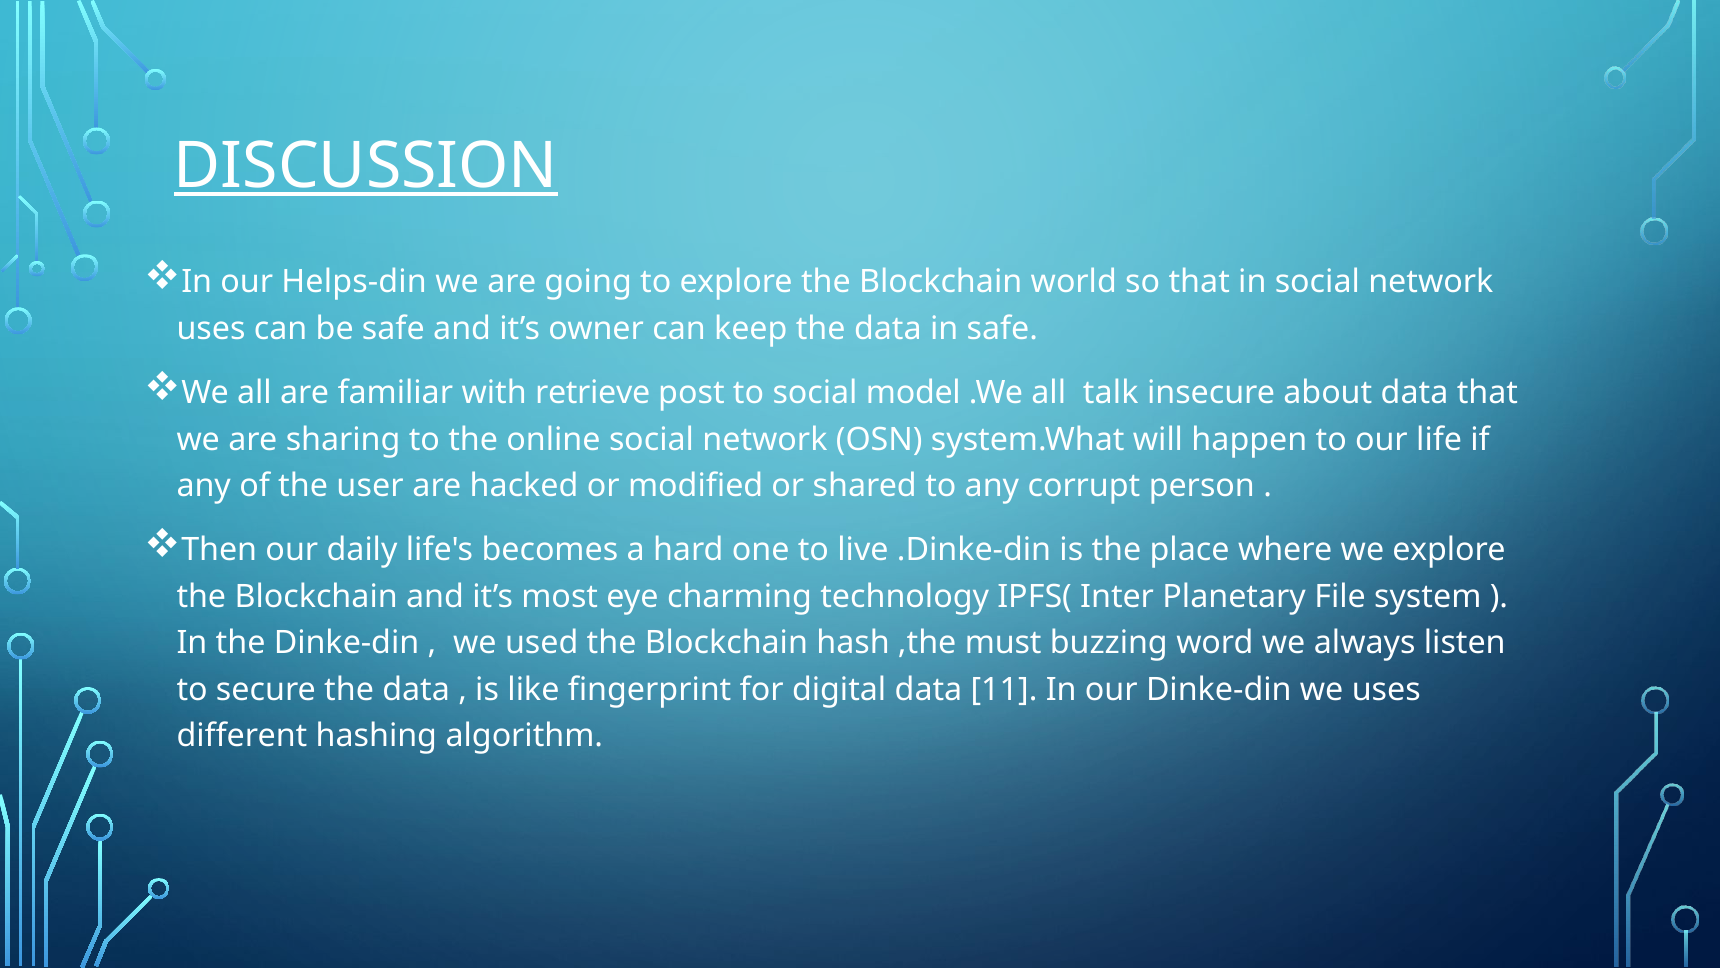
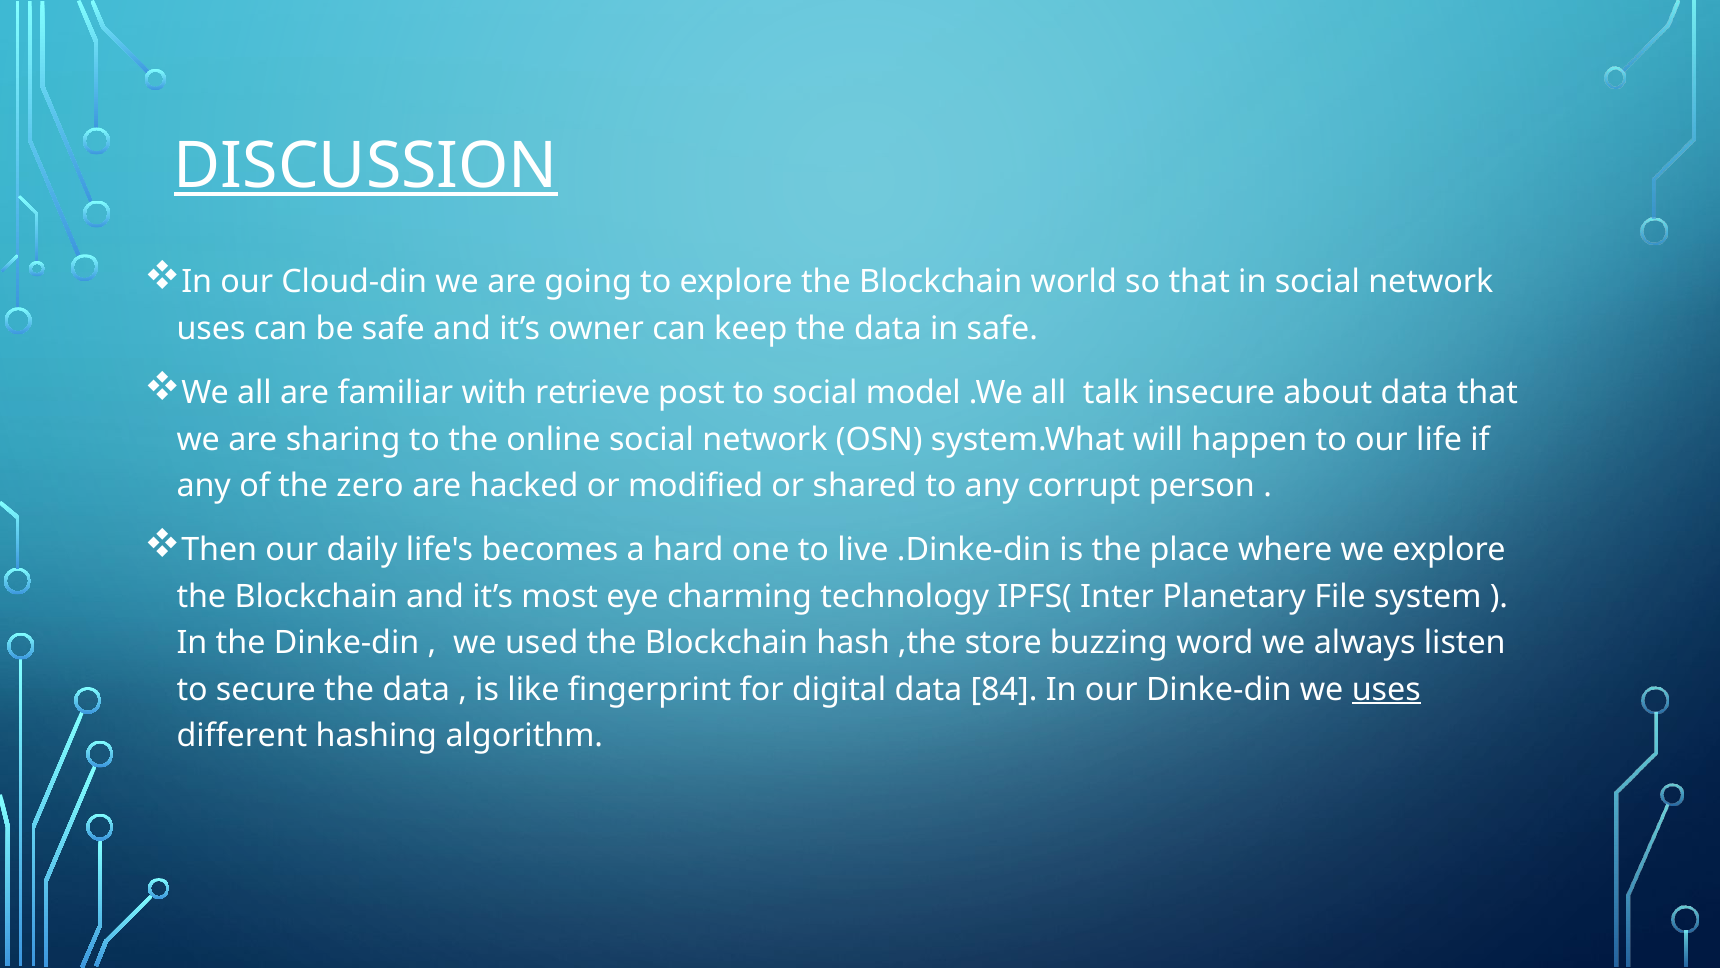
Helps-din: Helps-din -> Cloud-din
user: user -> zero
must: must -> store
11: 11 -> 84
uses at (1386, 689) underline: none -> present
